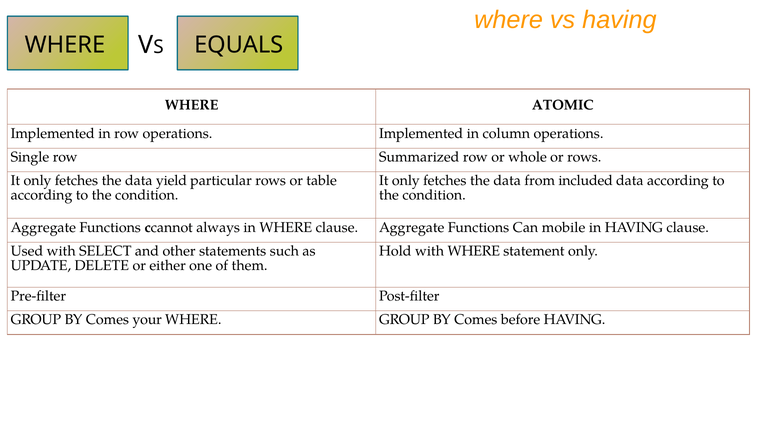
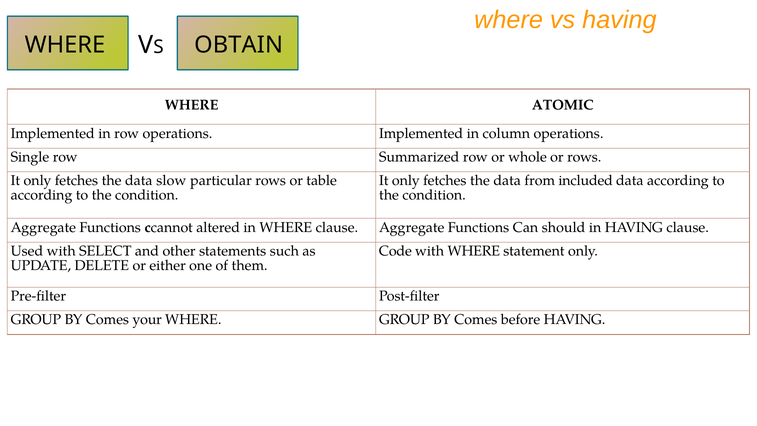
EQUALS: EQUALS -> OBTAIN
yield: yield -> slow
always: always -> altered
mobile: mobile -> should
Hold: Hold -> Code
